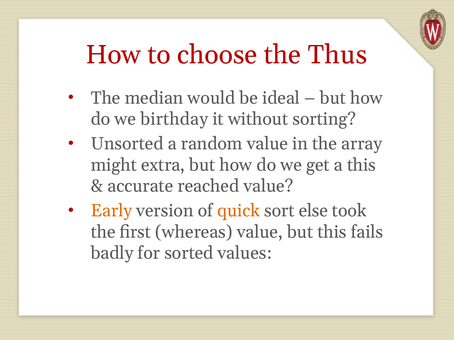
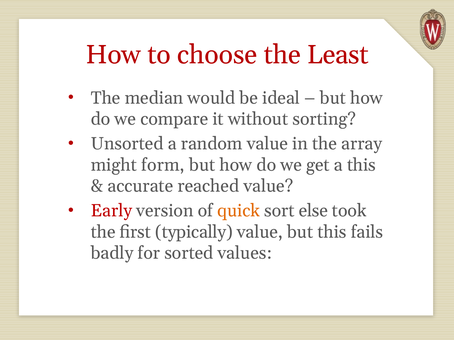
Thus: Thus -> Least
birthday: birthday -> compare
extra: extra -> form
Early colour: orange -> red
whereas: whereas -> typically
